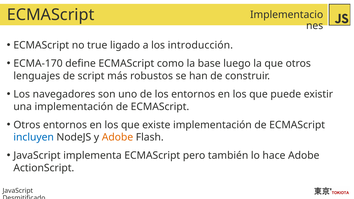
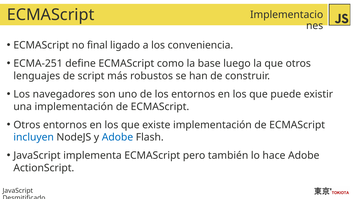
true: true -> final
introducción: introducción -> conveniencia
ECMA-170: ECMA-170 -> ECMA-251
Adobe at (117, 137) colour: orange -> blue
